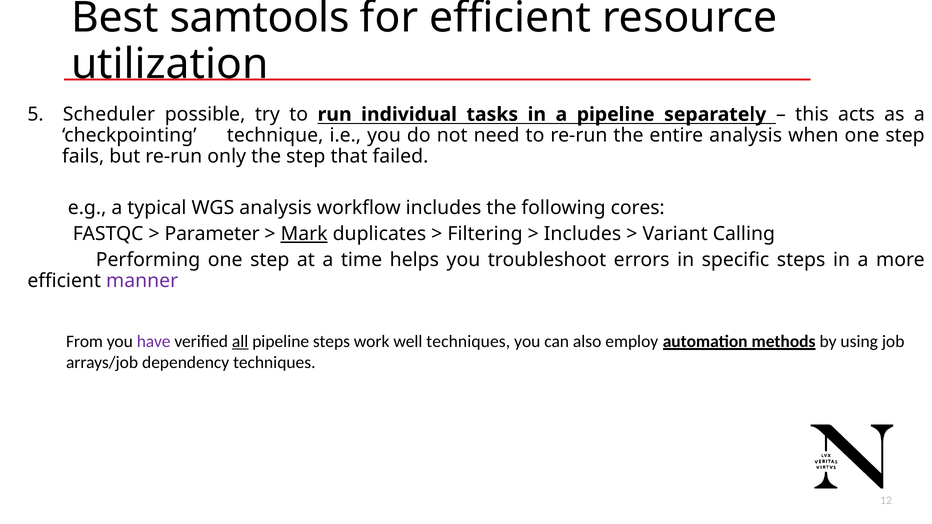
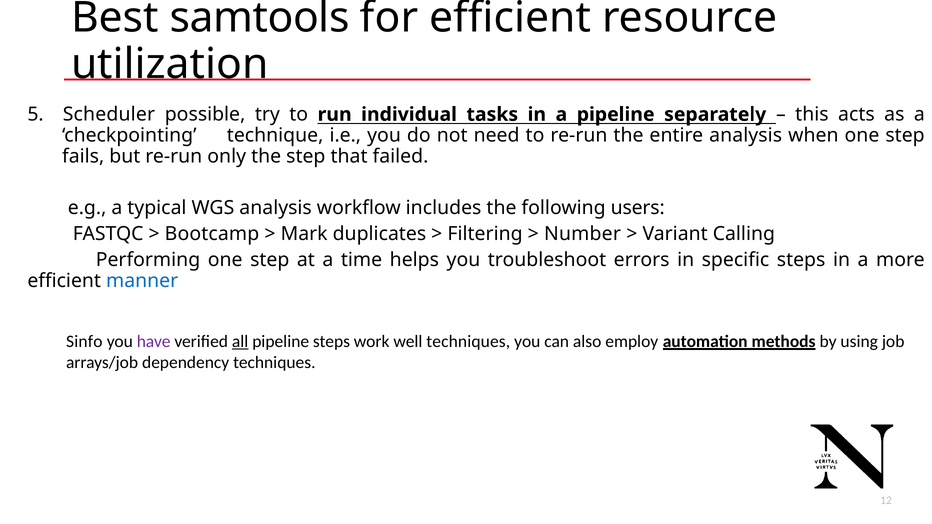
cores: cores -> users
Parameter: Parameter -> Bootcamp
Mark underline: present -> none
Includes at (583, 234): Includes -> Number
manner colour: purple -> blue
From: From -> Sinfo
